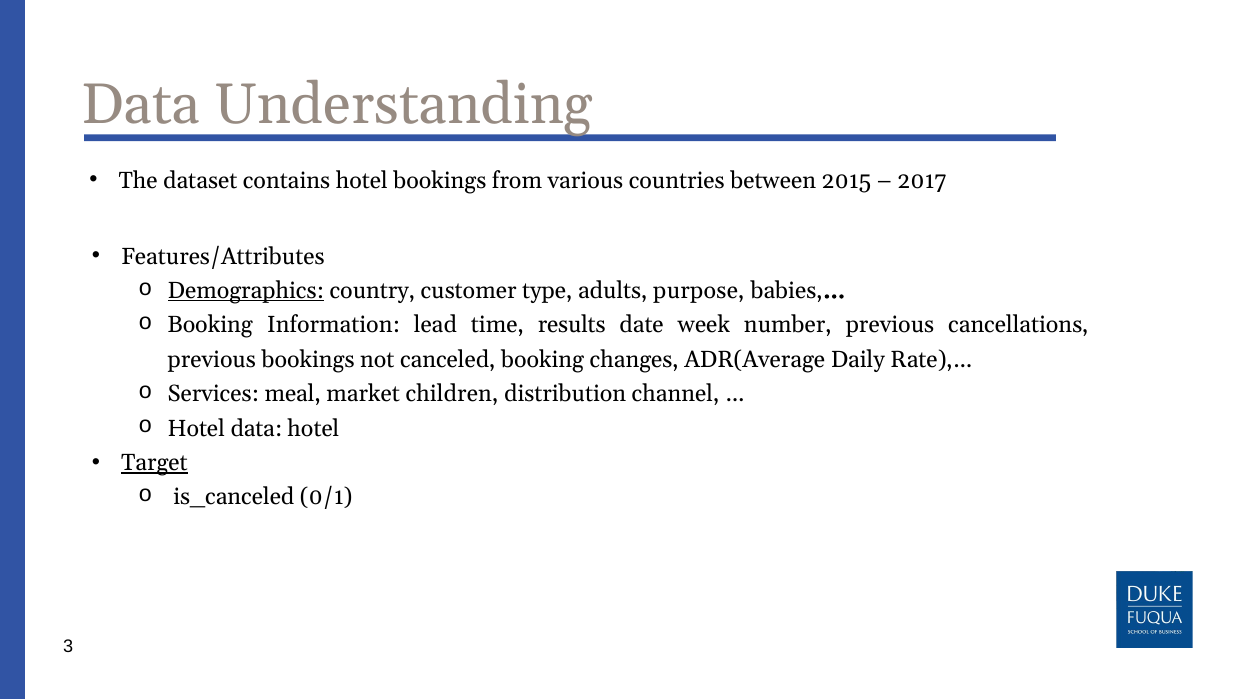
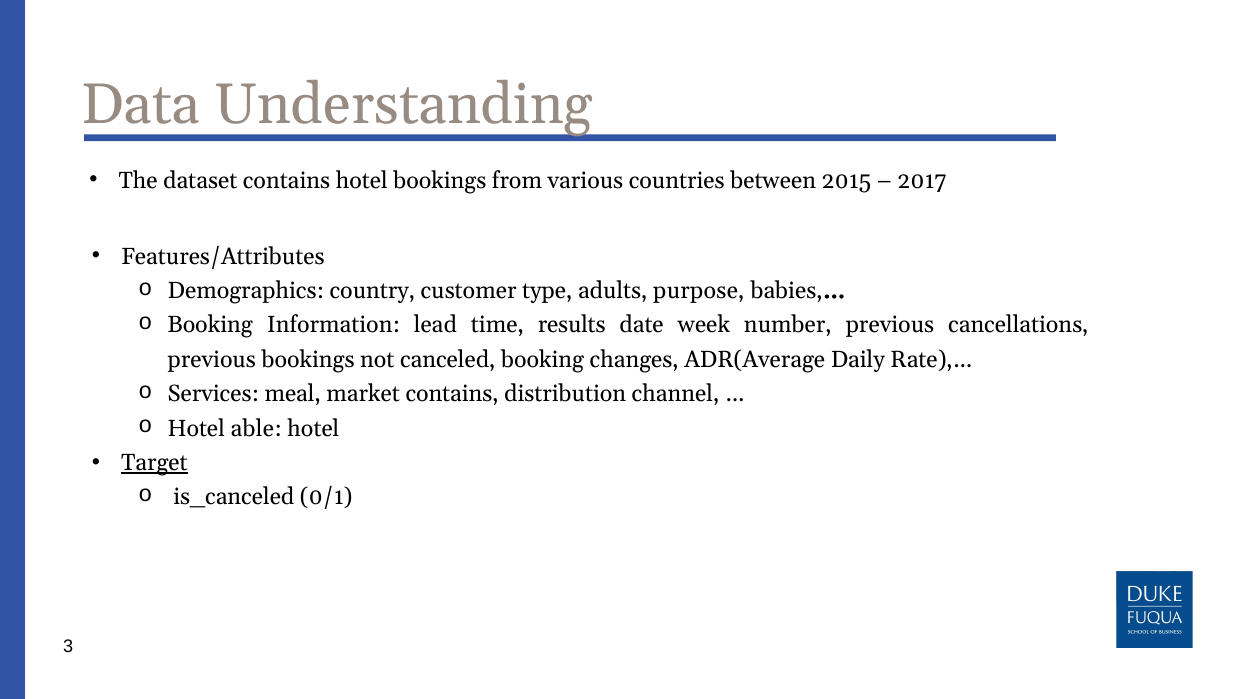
Demographics underline: present -> none
market children: children -> contains
Hotel data: data -> able
